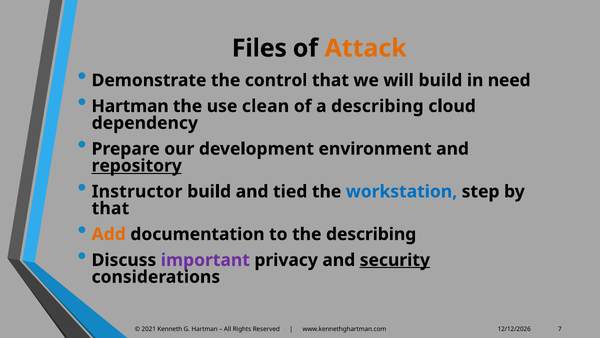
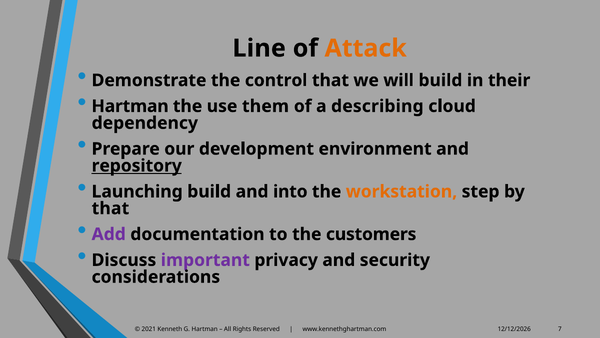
Files: Files -> Line
need: need -> their
clean: clean -> them
Instructor: Instructor -> Launching
tied: tied -> into
workstation colour: blue -> orange
Add colour: orange -> purple
the describing: describing -> customers
security underline: present -> none
